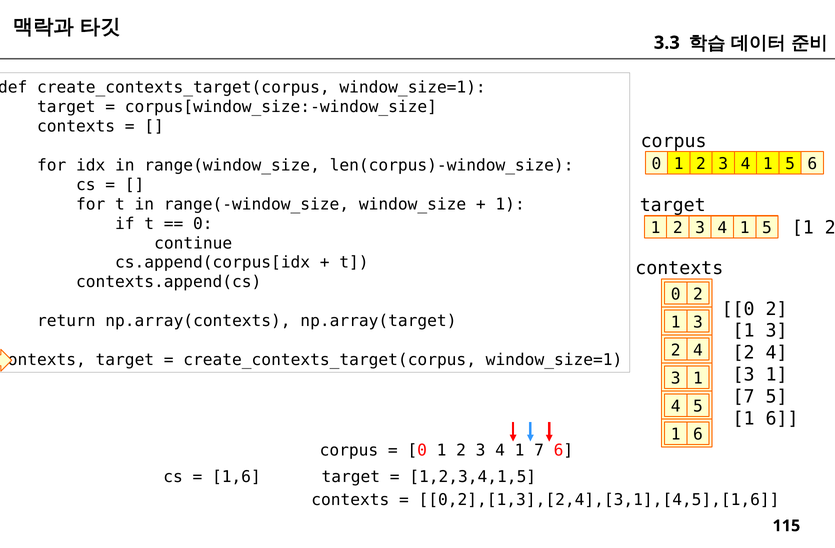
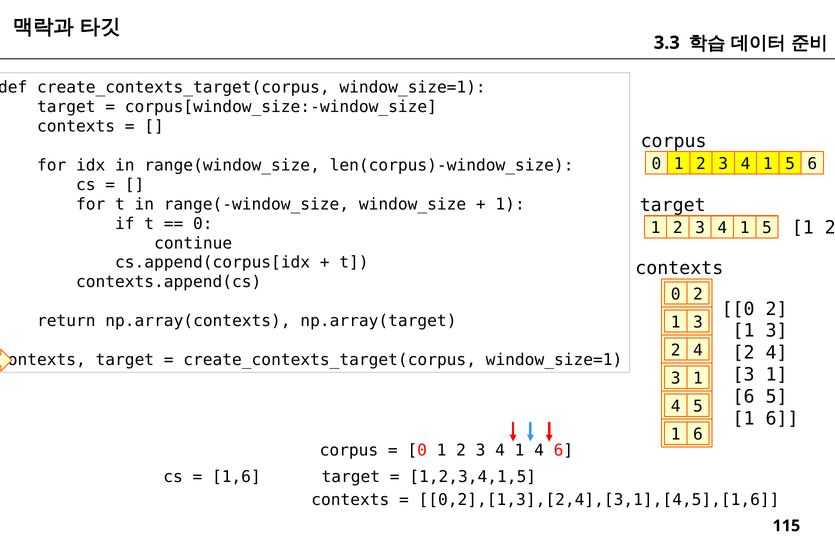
7 at (744, 397): 7 -> 6
4 1 7: 7 -> 4
